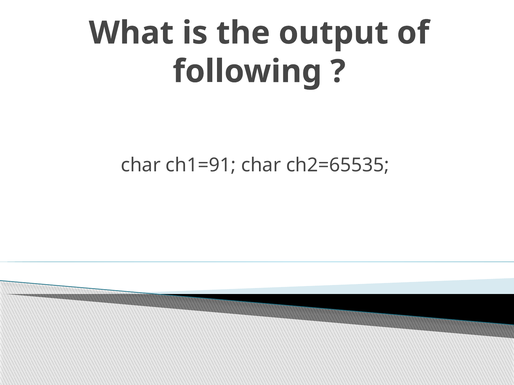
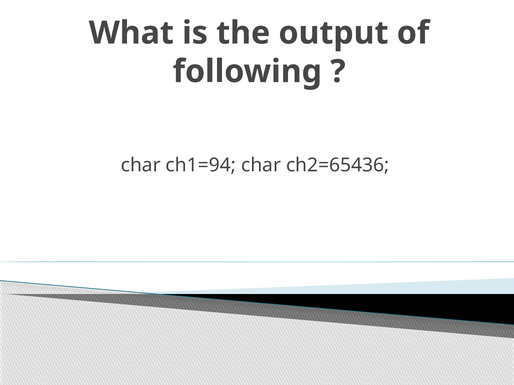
ch1=91: ch1=91 -> ch1=94
ch2=65535: ch2=65535 -> ch2=65436
